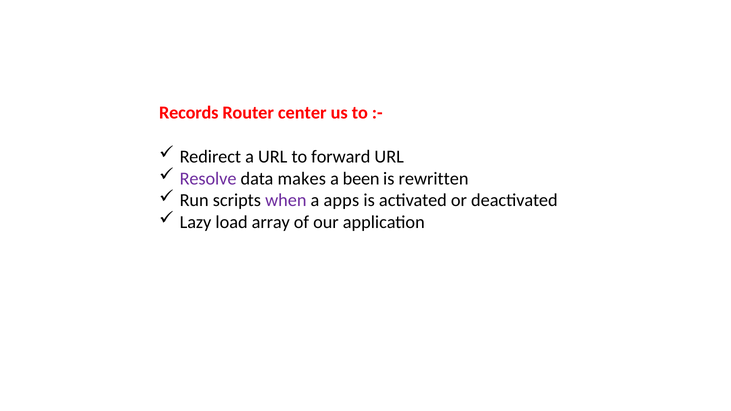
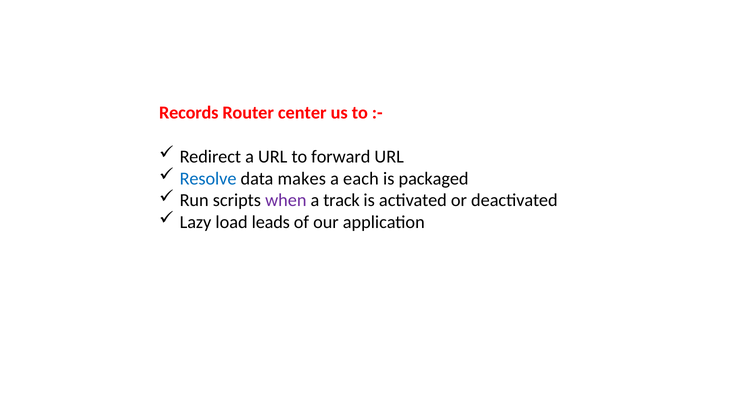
Resolve colour: purple -> blue
been: been -> each
rewritten: rewritten -> packaged
apps: apps -> track
array: array -> leads
